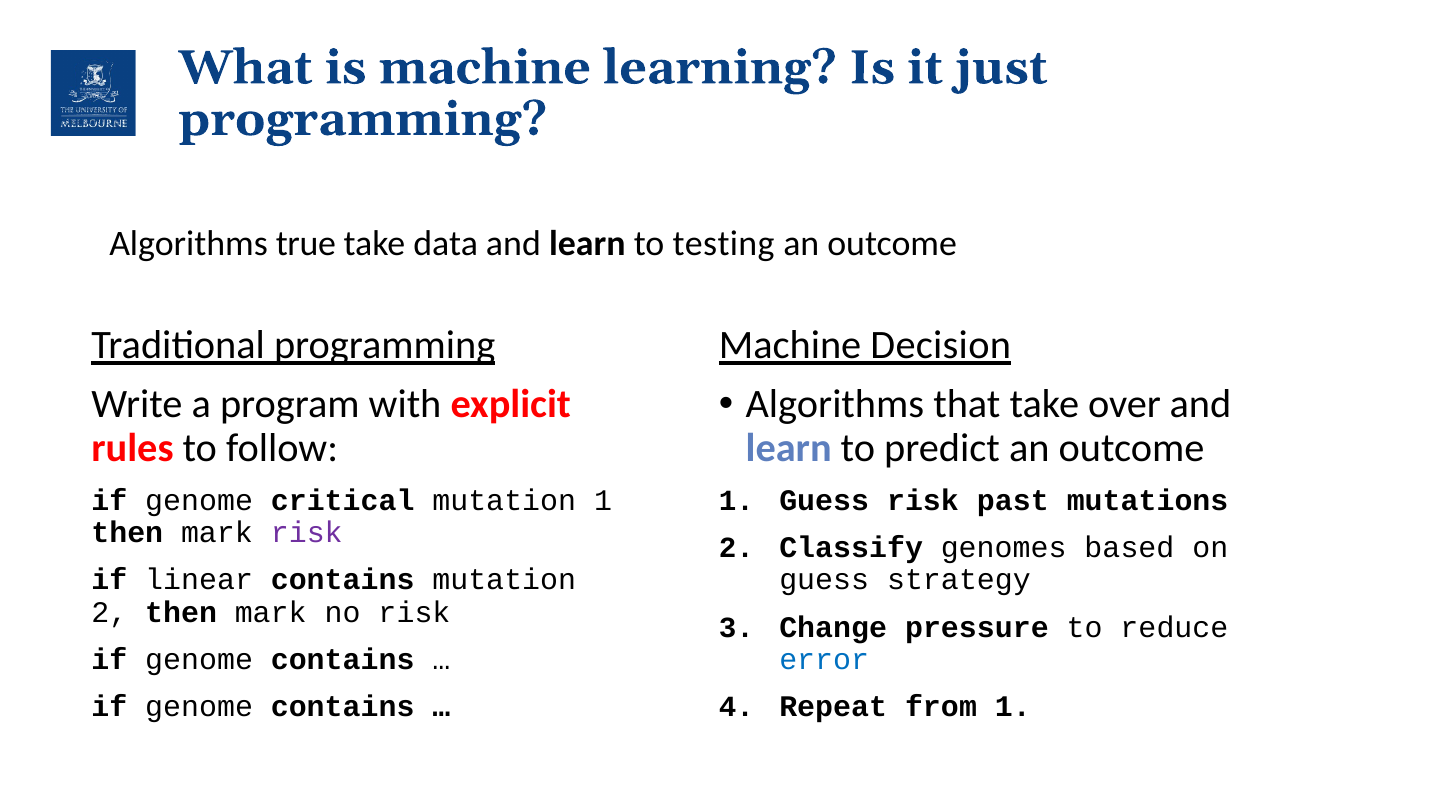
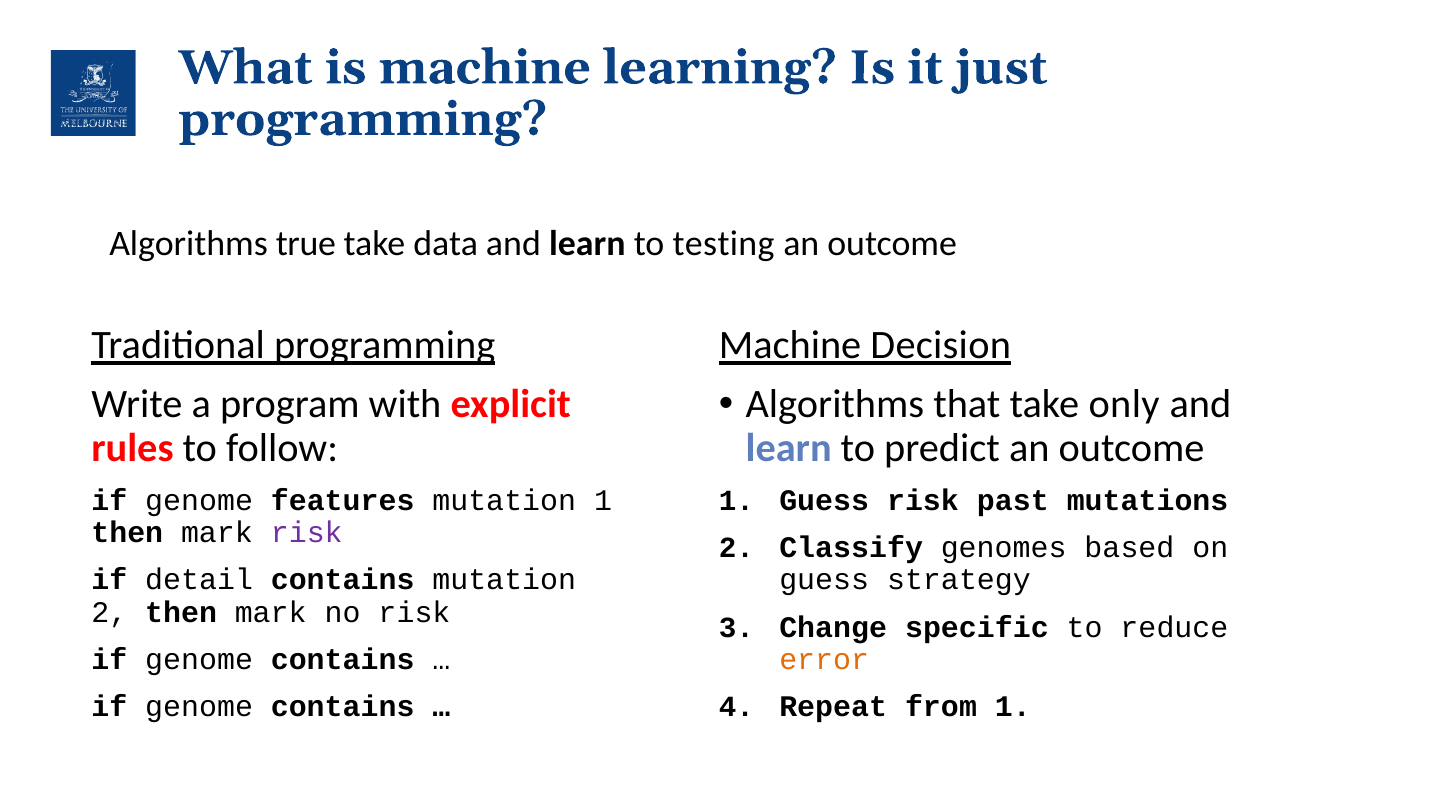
over: over -> only
critical: critical -> features
linear: linear -> detail
pressure: pressure -> specific
error colour: blue -> orange
